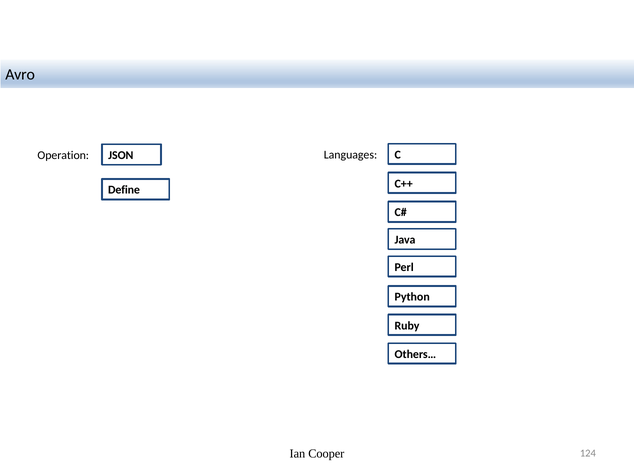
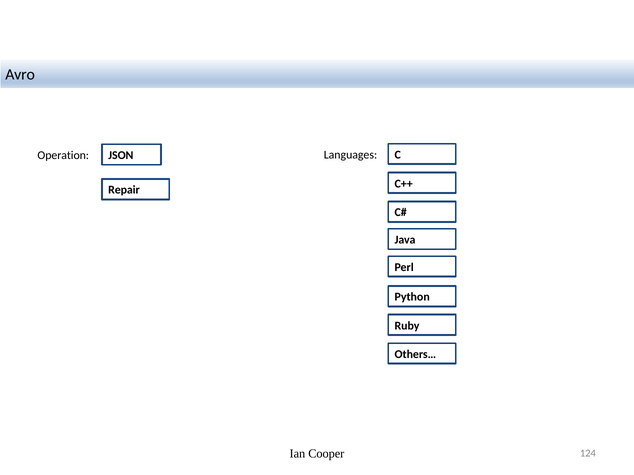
Define: Define -> Repair
